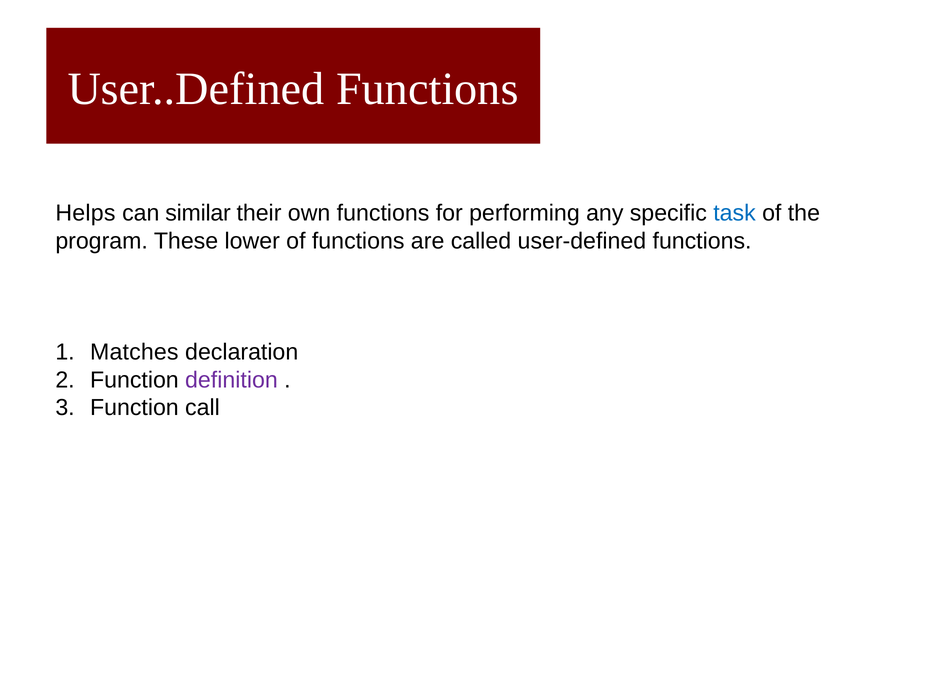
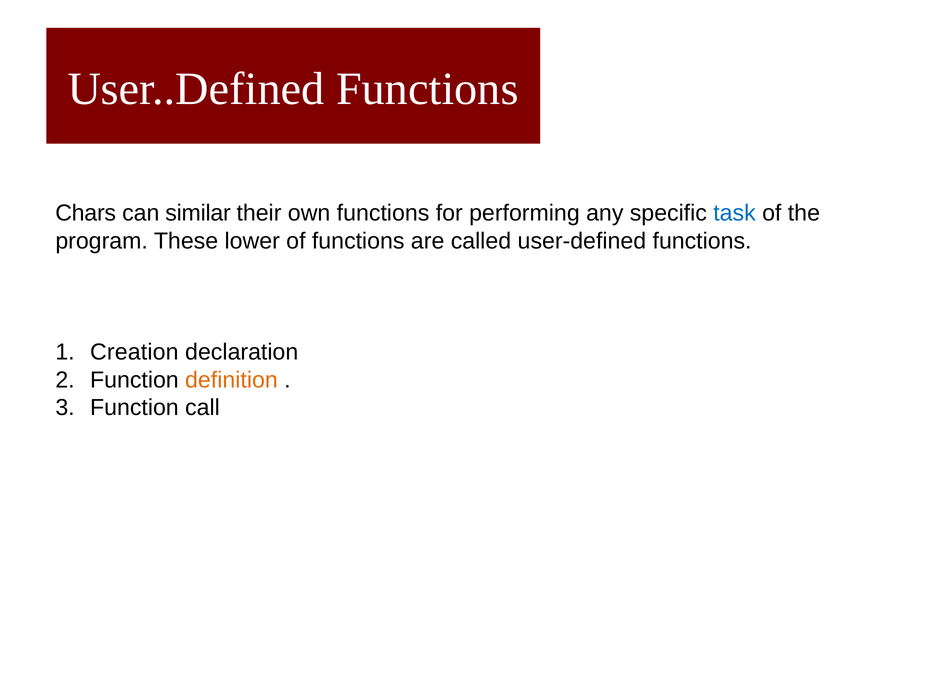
Helps: Helps -> Chars
Matches: Matches -> Creation
definition colour: purple -> orange
